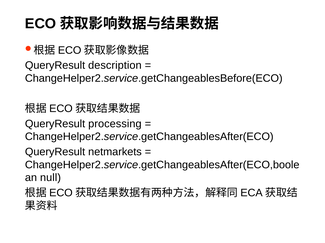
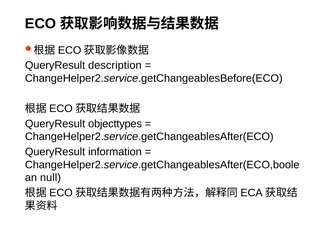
processing: processing -> objecttypes
netmarkets: netmarkets -> information
